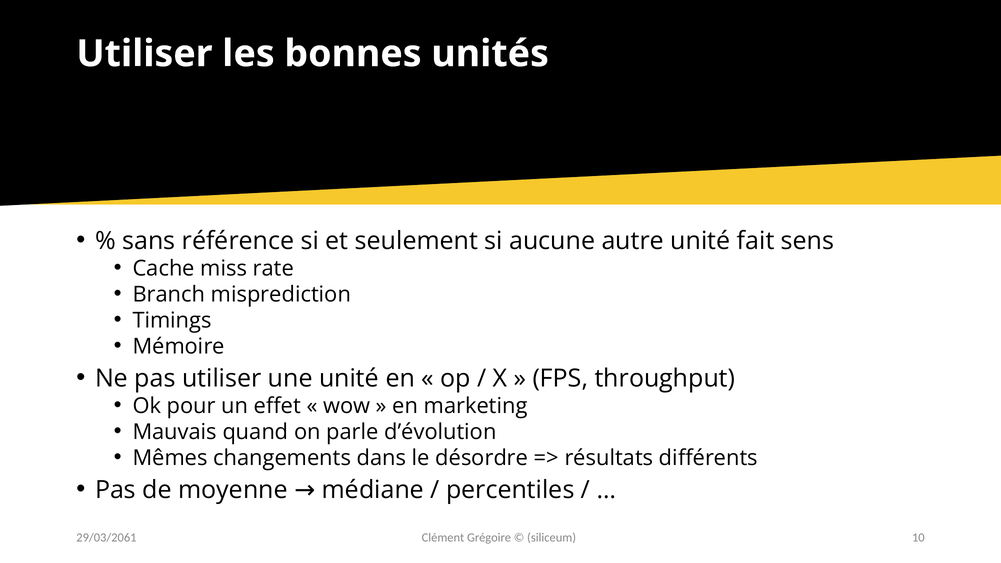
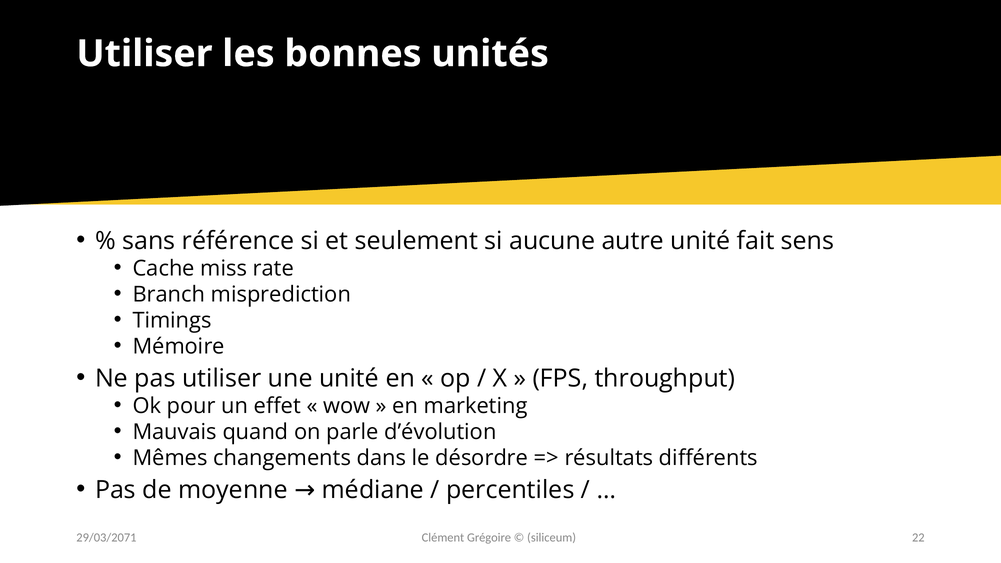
10: 10 -> 22
29/03/2061: 29/03/2061 -> 29/03/2071
